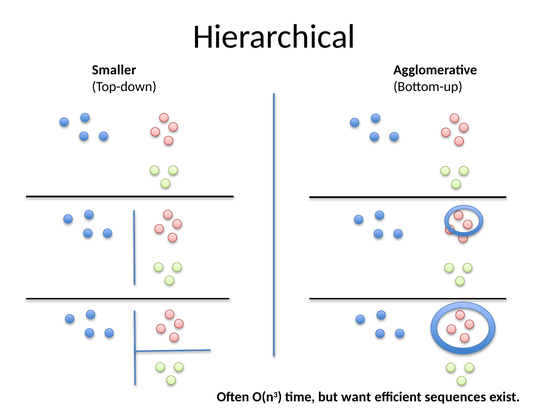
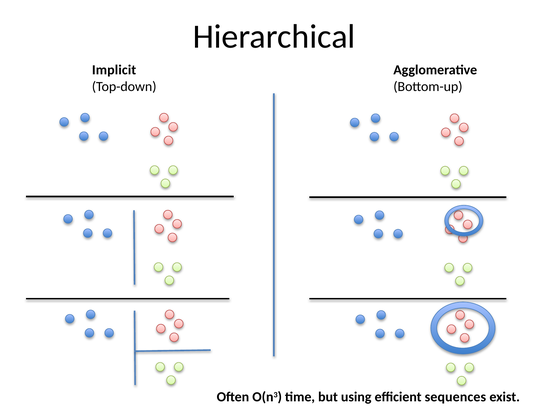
Smaller: Smaller -> Implicit
want: want -> using
